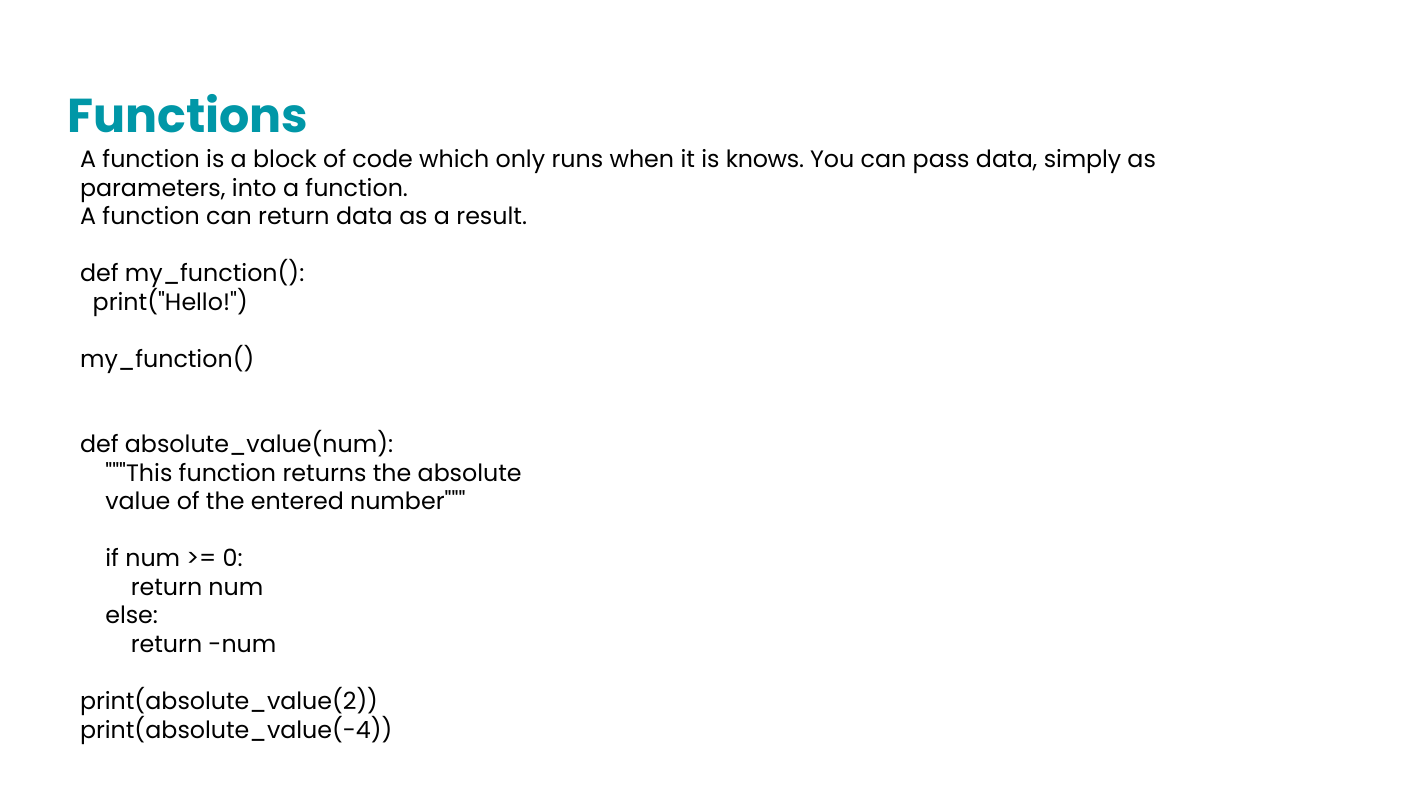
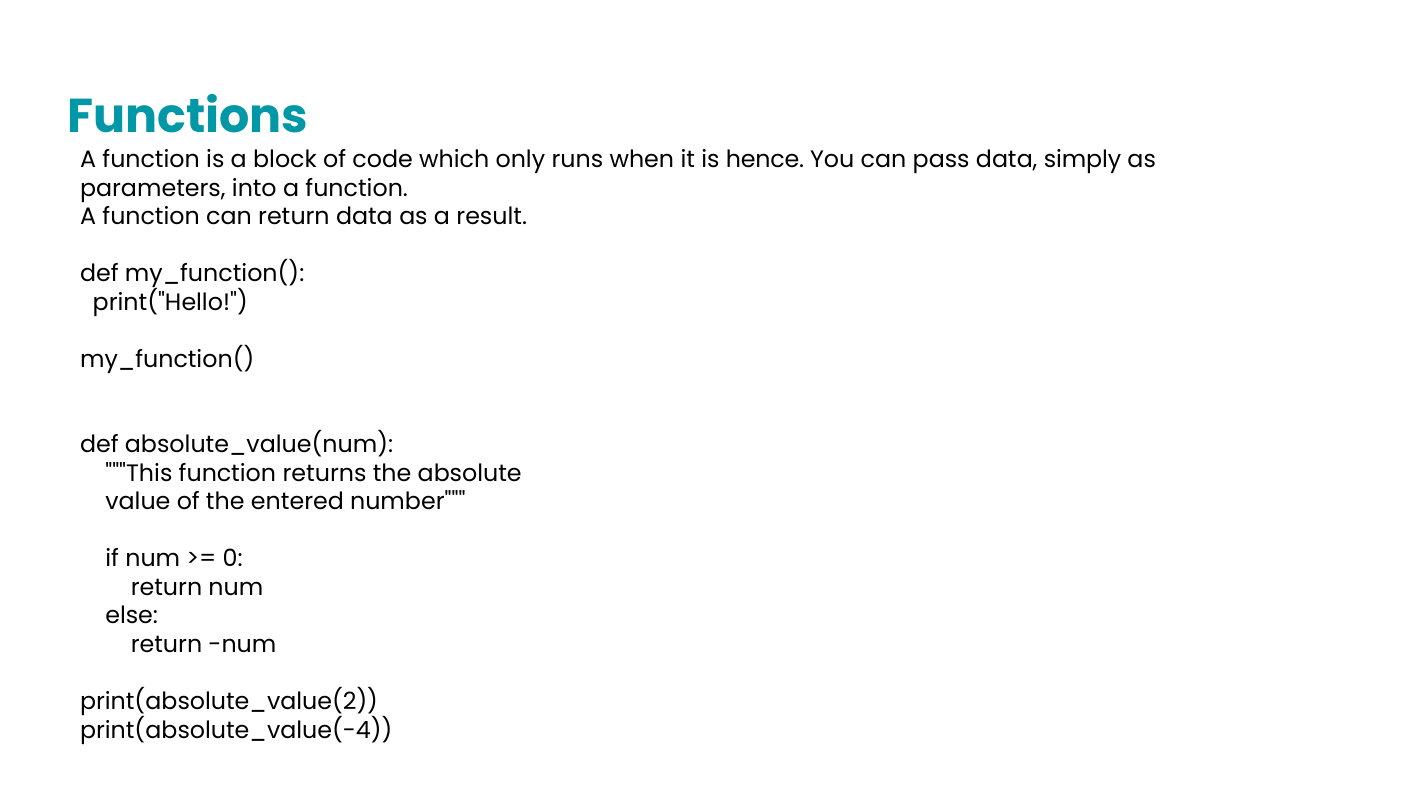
knows: knows -> hence
